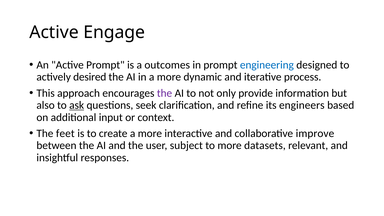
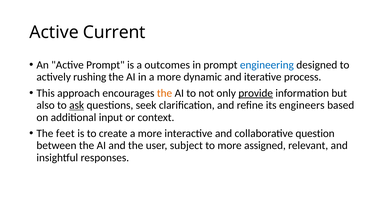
Engage: Engage -> Current
desired: desired -> rushing
the at (165, 93) colour: purple -> orange
provide underline: none -> present
improve: improve -> question
datasets: datasets -> assigned
